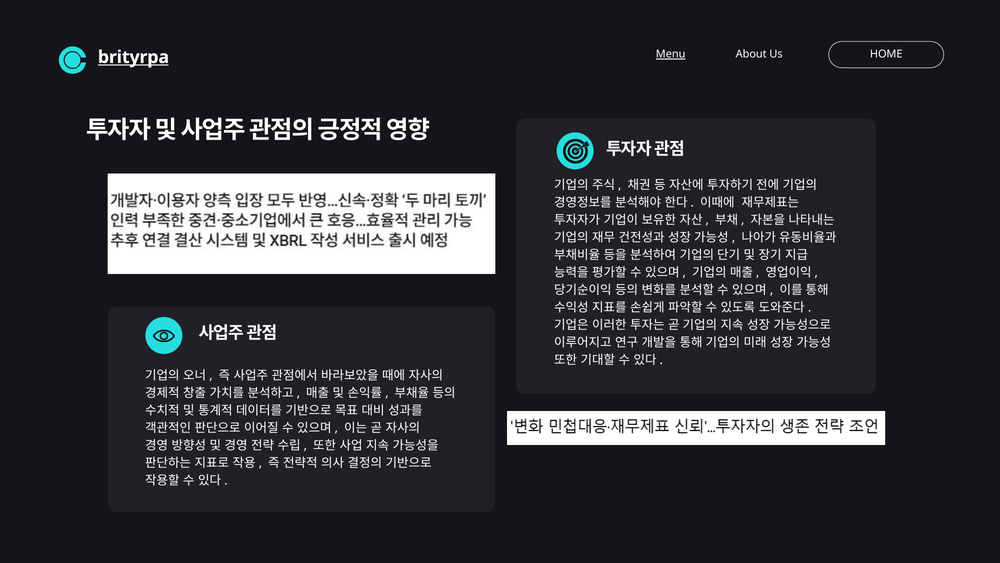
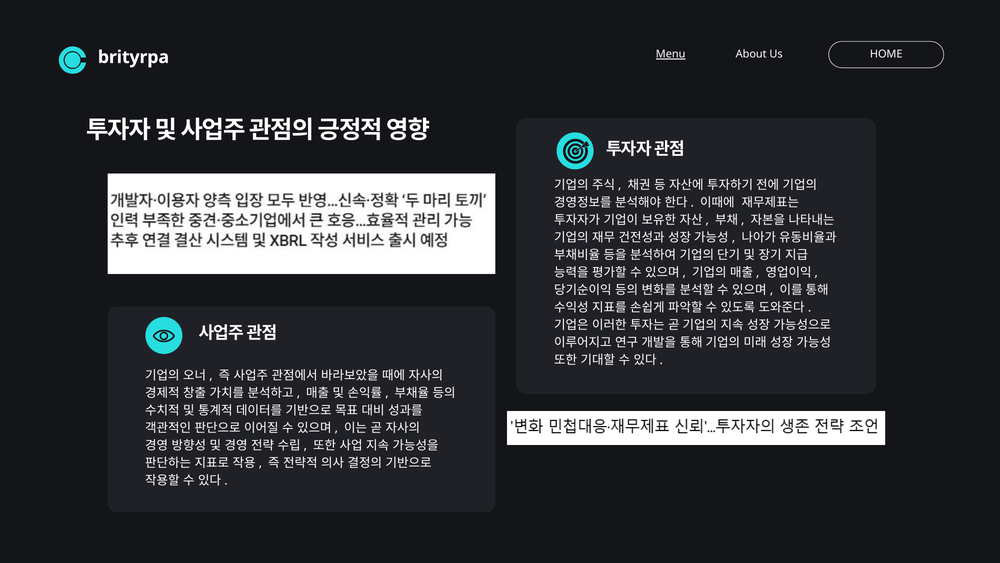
brityrpa underline: present -> none
